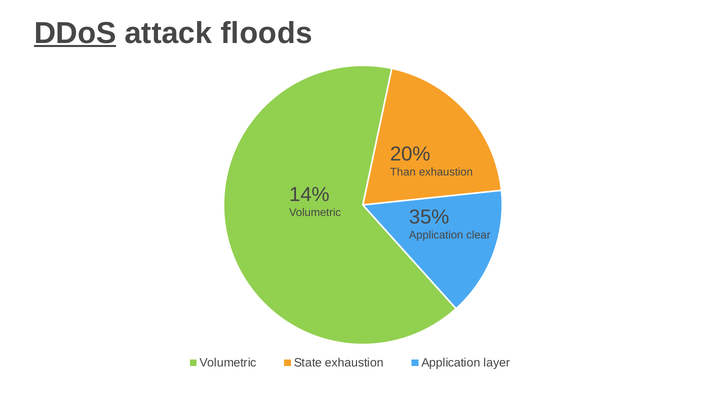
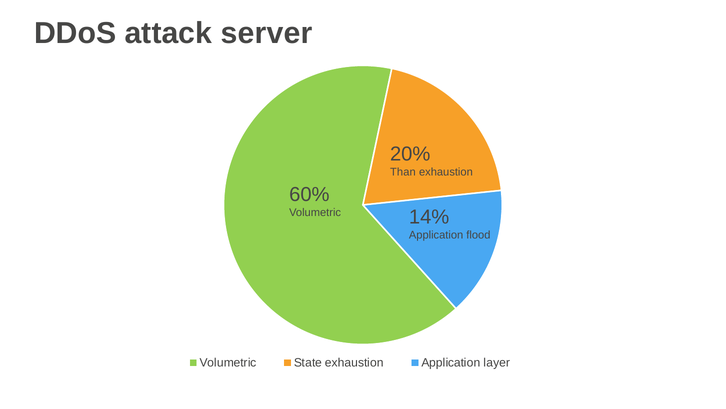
DDoS underline: present -> none
floods: floods -> server
14%: 14% -> 60%
35%: 35% -> 14%
clear: clear -> flood
